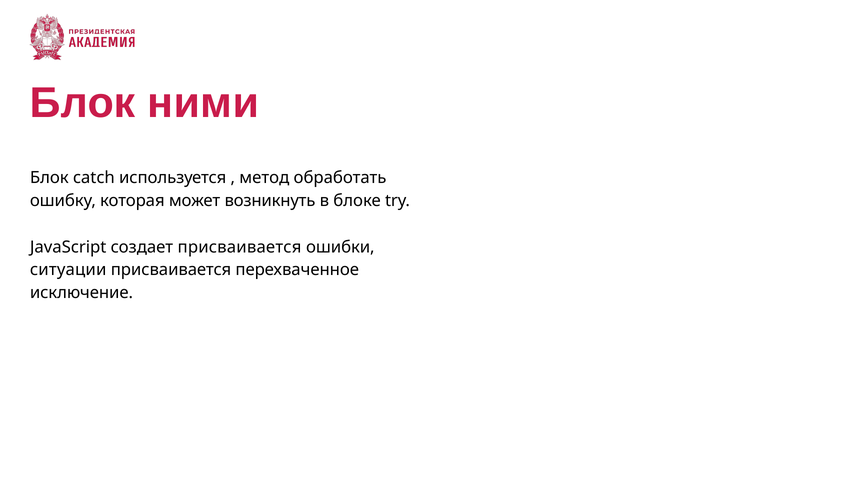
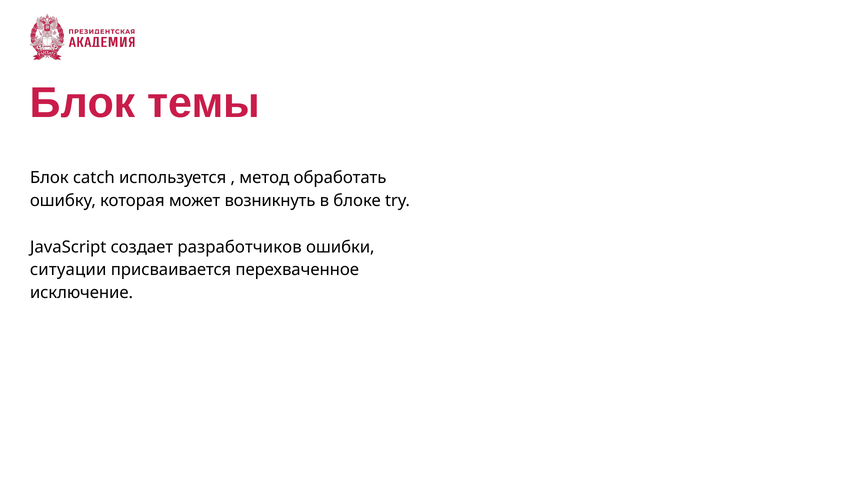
ними: ними -> темы
создает присваивается: присваивается -> разработчиков
